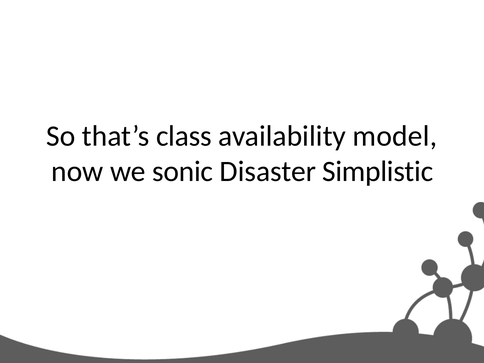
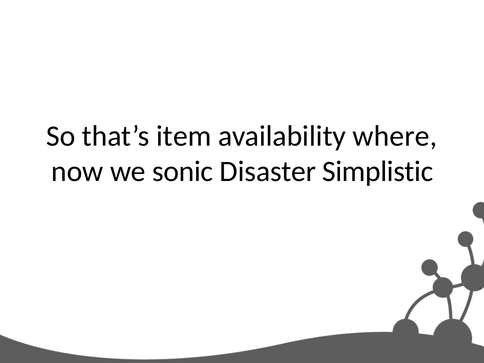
class: class -> item
model: model -> where
